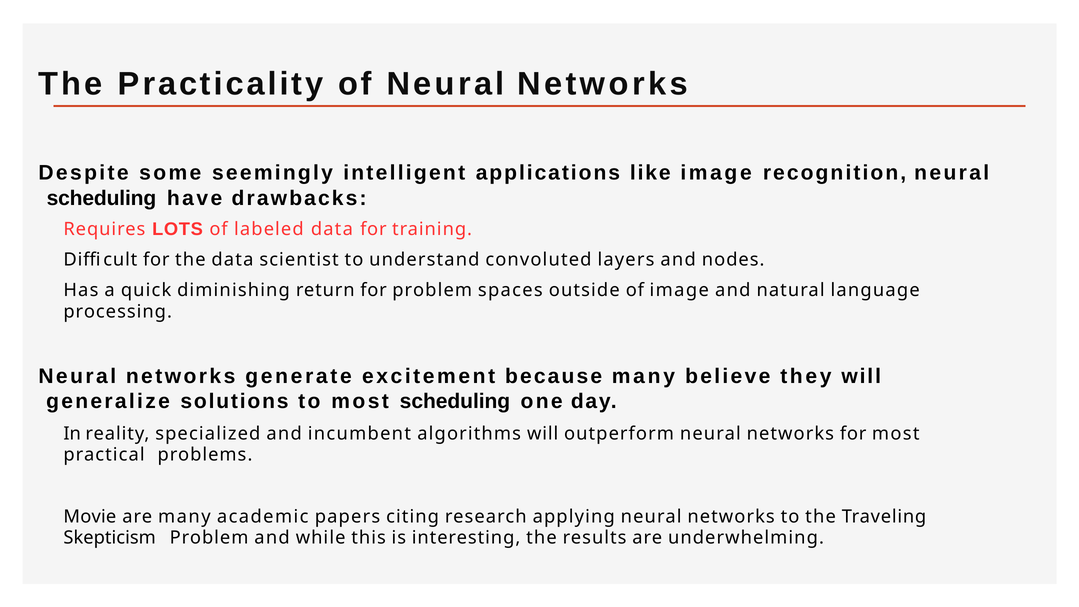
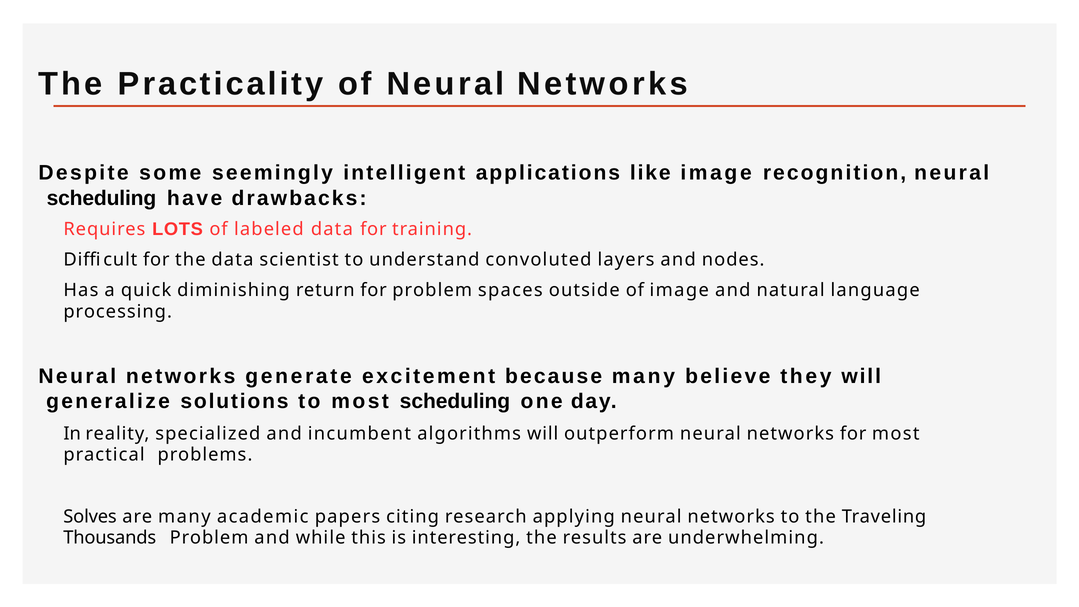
Movie: Movie -> Solves
Skepticism: Skepticism -> Thousands
